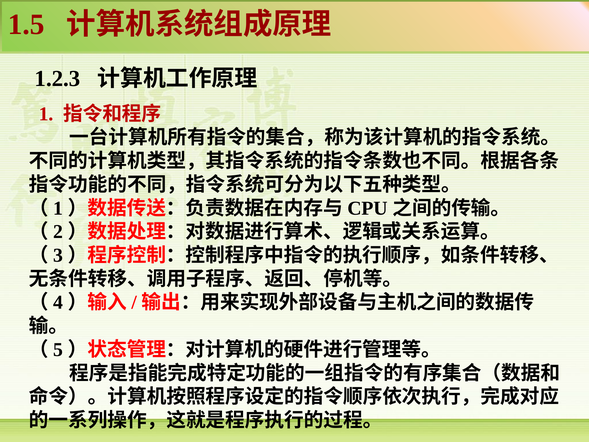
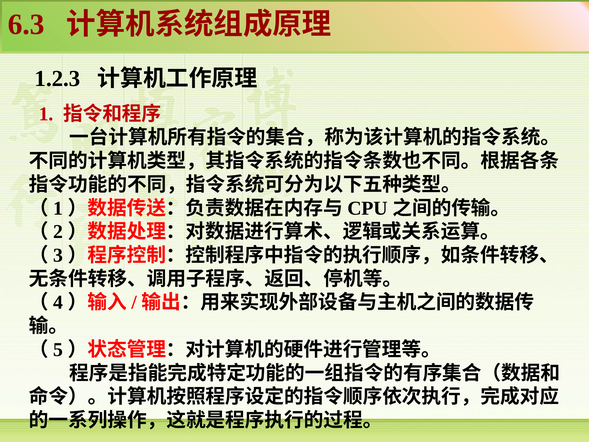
1.5: 1.5 -> 6.3
